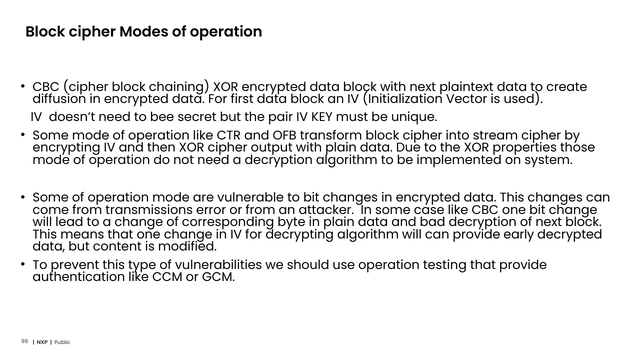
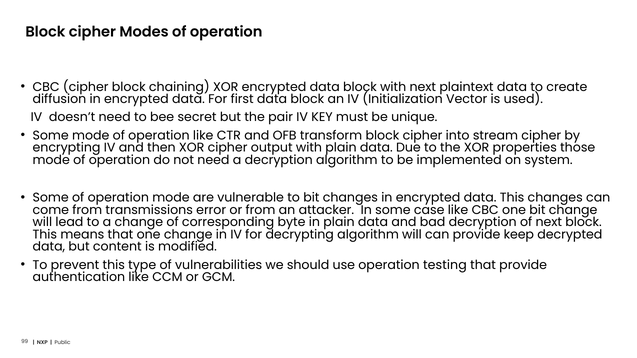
early: early -> keep
